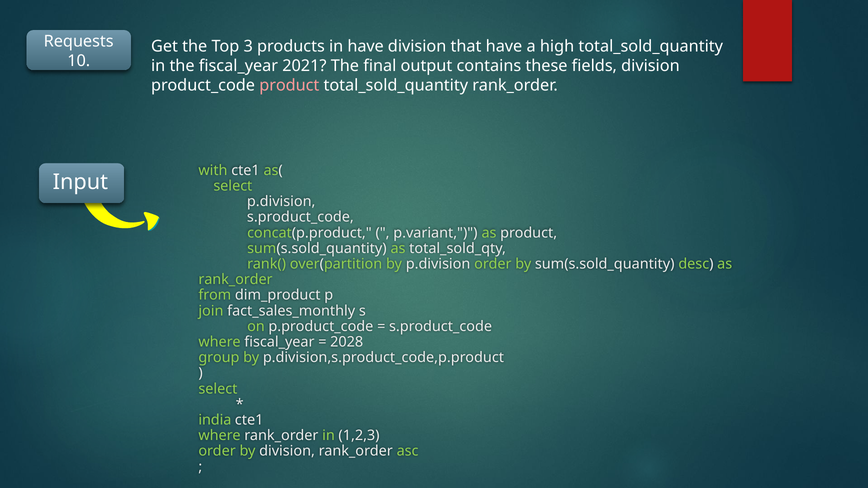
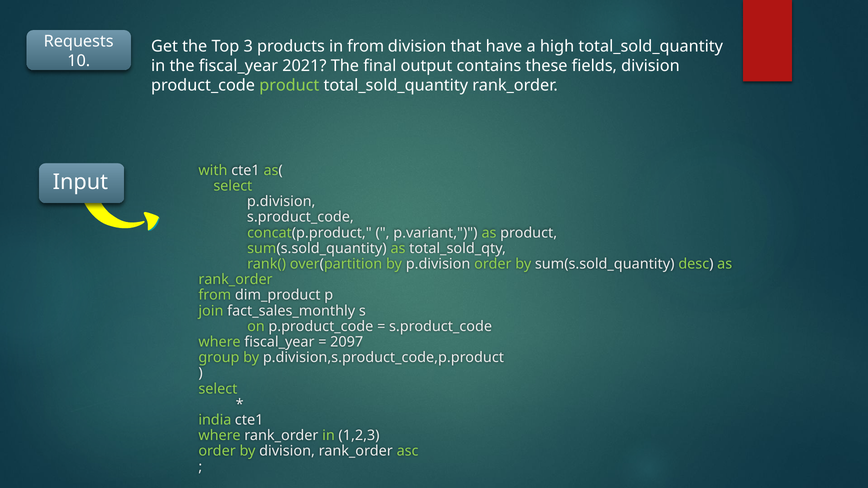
in have: have -> from
product at (289, 85) colour: pink -> light green
2028: 2028 -> 2097
